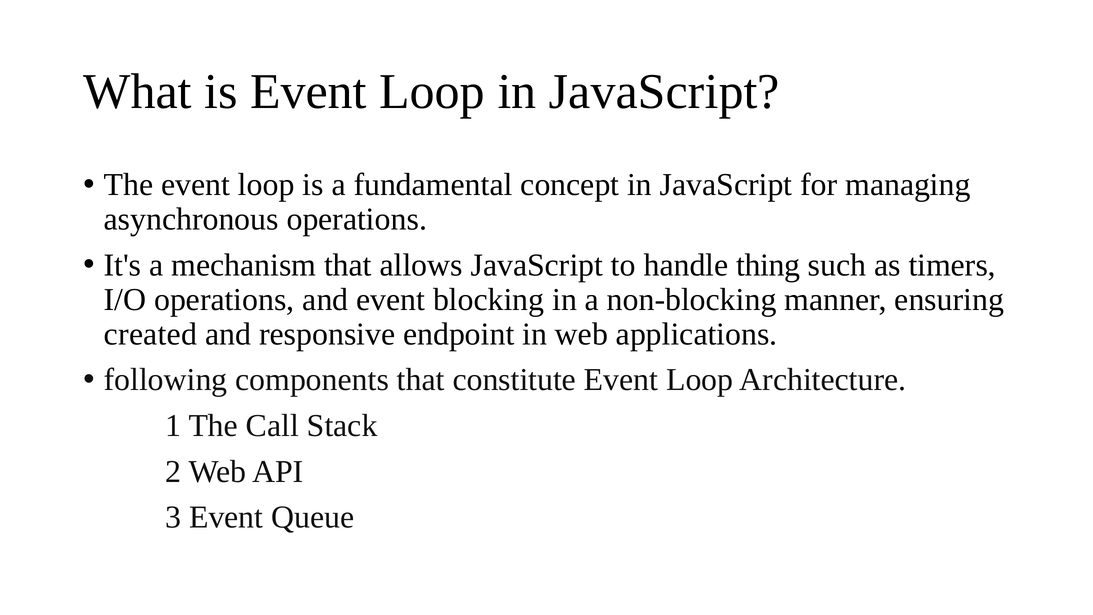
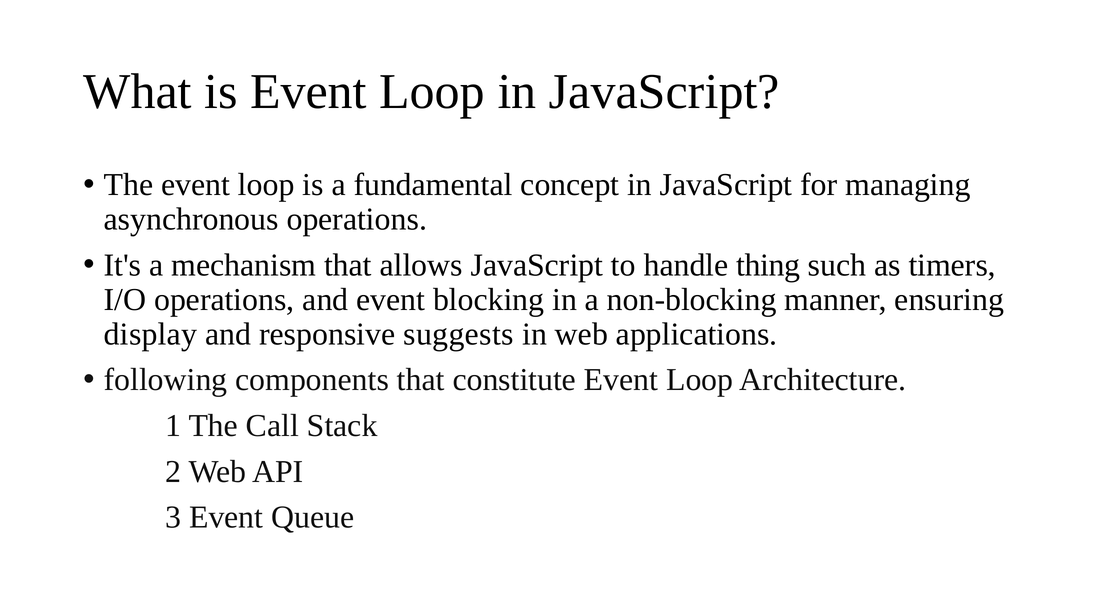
created: created -> display
endpoint: endpoint -> suggests
